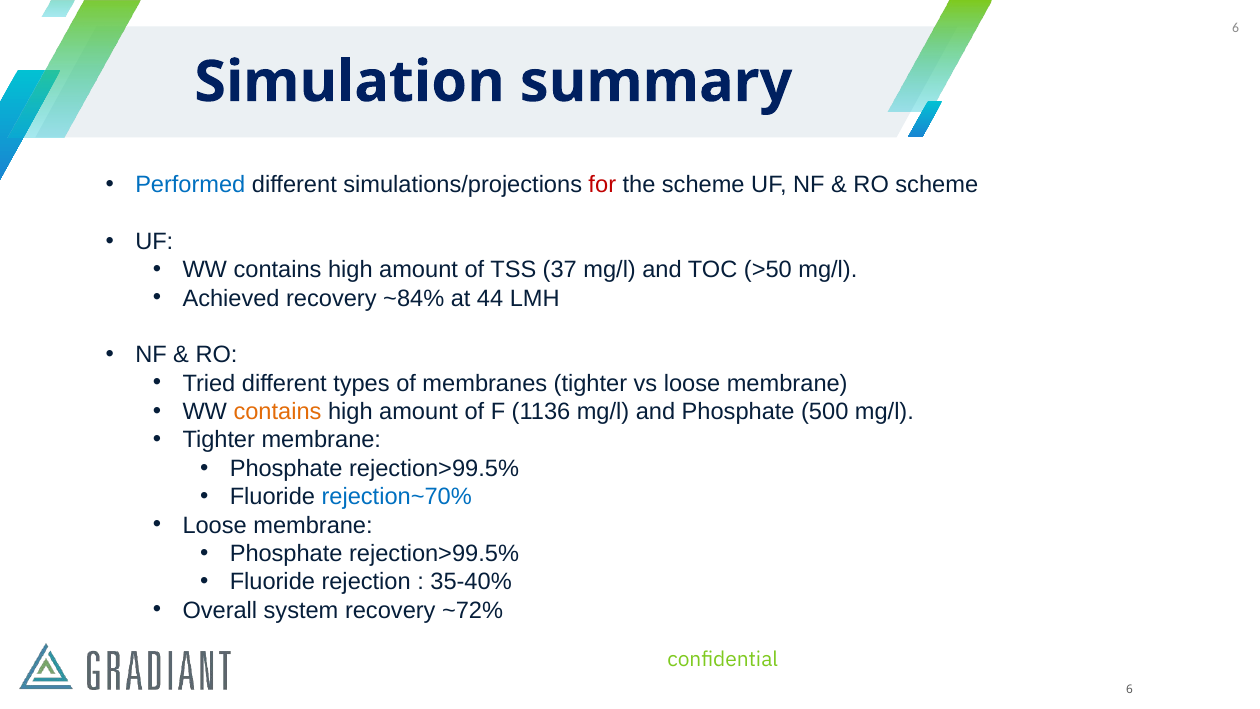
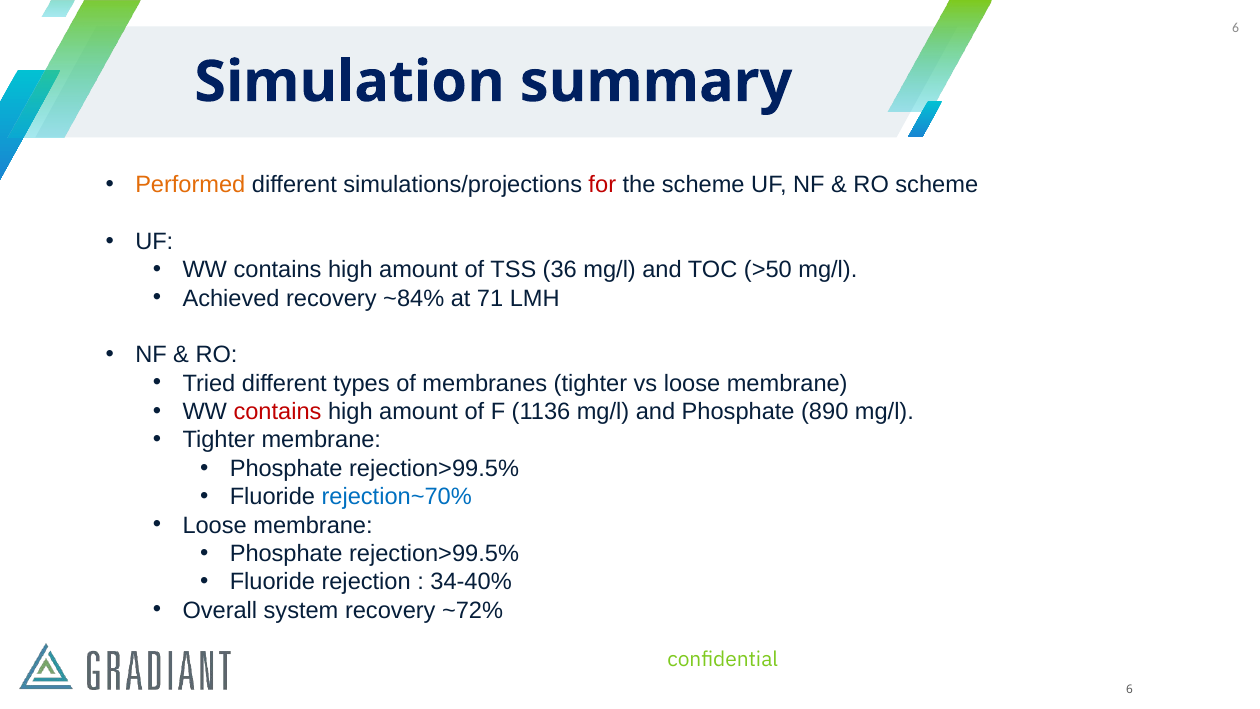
Performed colour: blue -> orange
37: 37 -> 36
44: 44 -> 71
contains at (278, 412) colour: orange -> red
500: 500 -> 890
35-40%: 35-40% -> 34-40%
